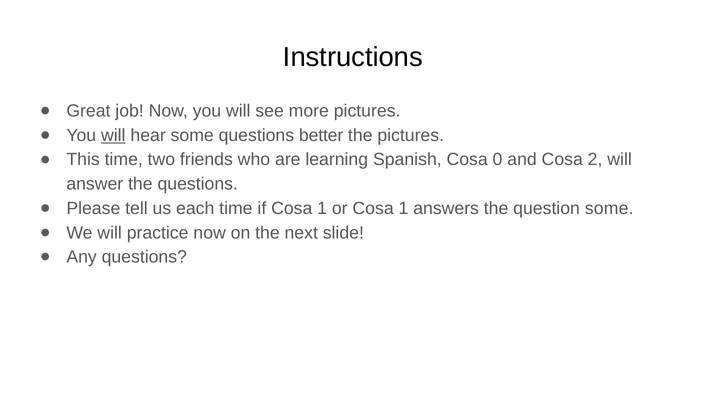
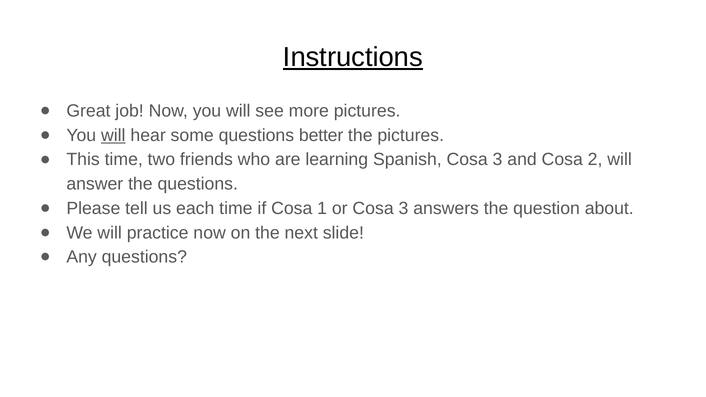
Instructions underline: none -> present
Spanish Cosa 0: 0 -> 3
or Cosa 1: 1 -> 3
question some: some -> about
